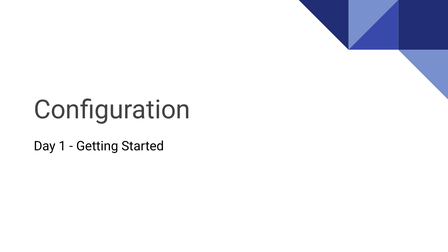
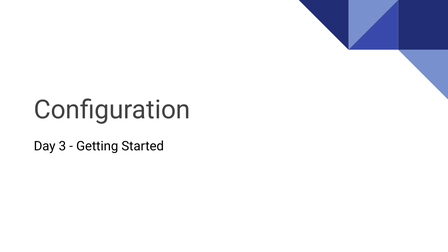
1: 1 -> 3
